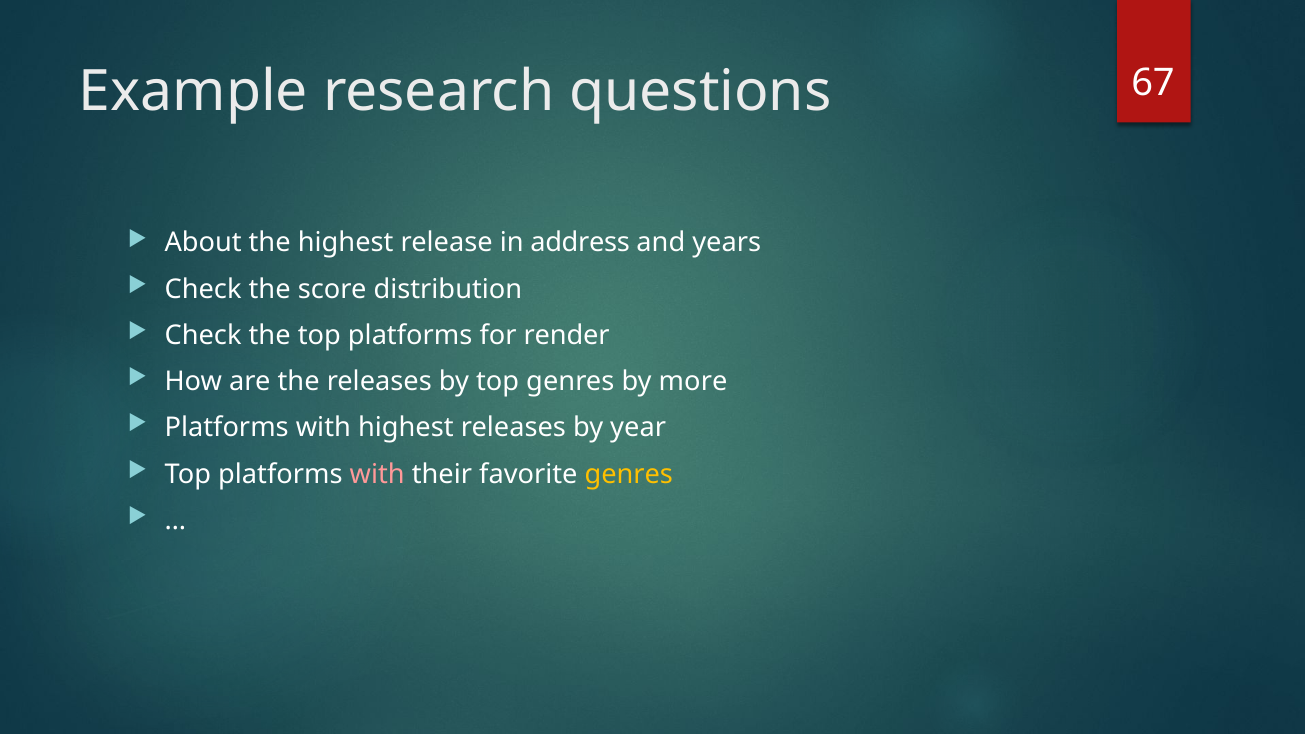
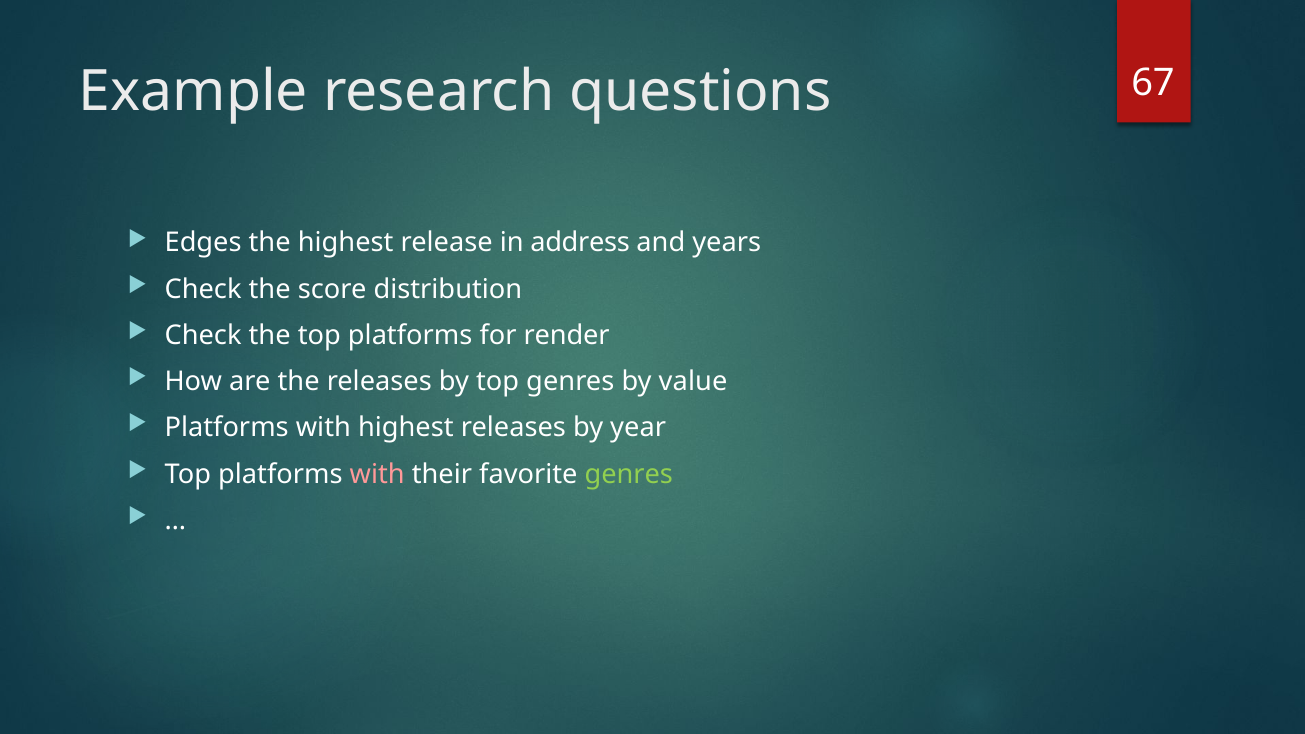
About: About -> Edges
more: more -> value
genres at (629, 474) colour: yellow -> light green
